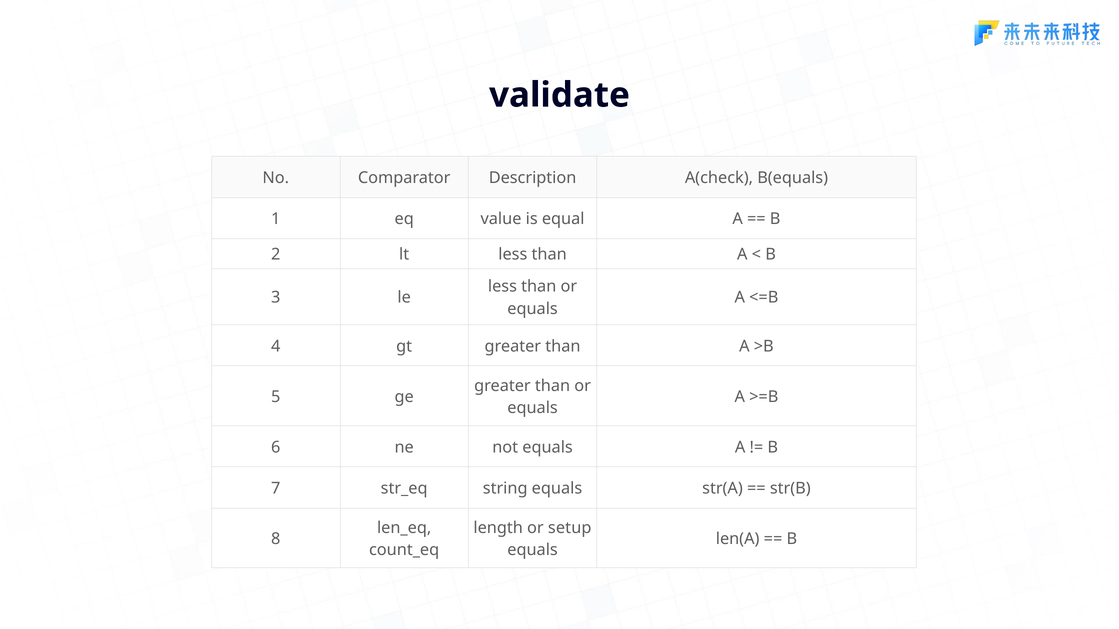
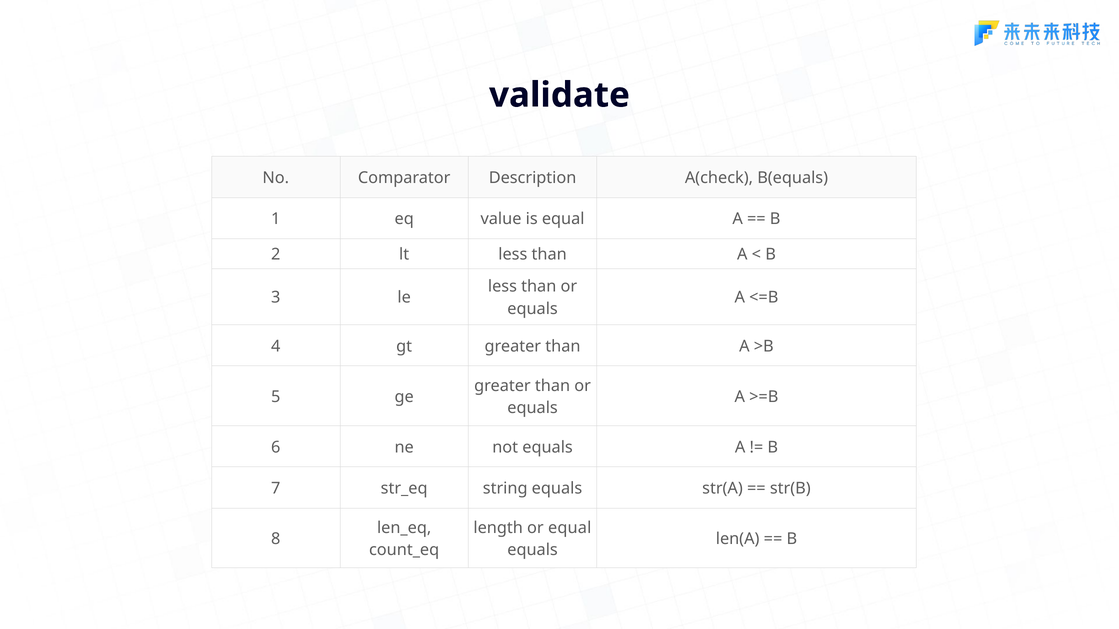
or setup: setup -> equal
